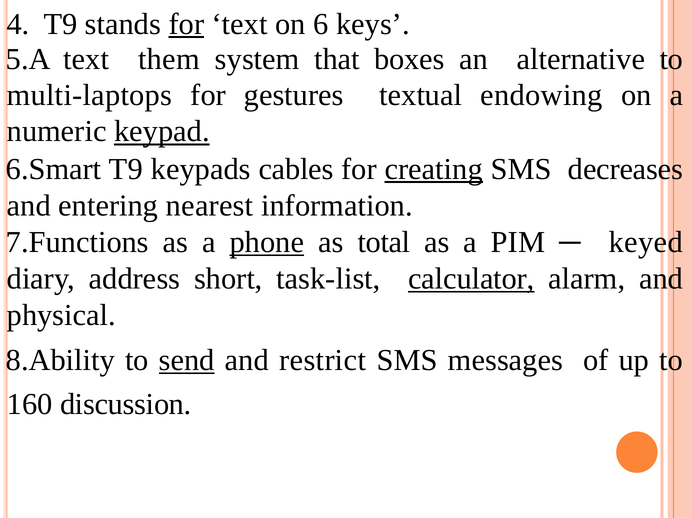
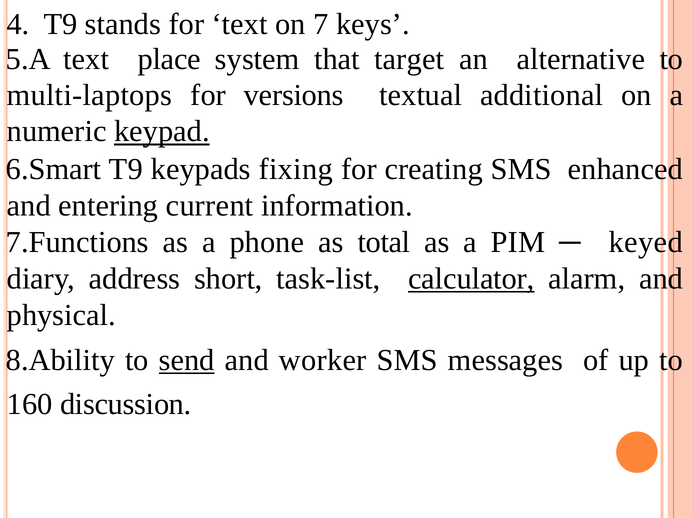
for at (186, 24) underline: present -> none
6: 6 -> 7
them: them -> place
boxes: boxes -> target
gestures: gestures -> versions
endowing: endowing -> additional
cables: cables -> fixing
creating underline: present -> none
decreases: decreases -> enhanced
nearest: nearest -> current
phone underline: present -> none
restrict: restrict -> worker
